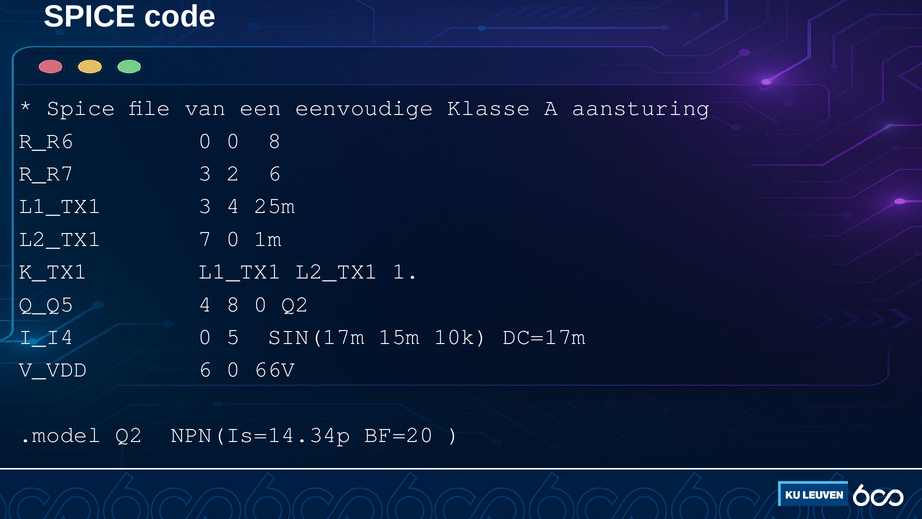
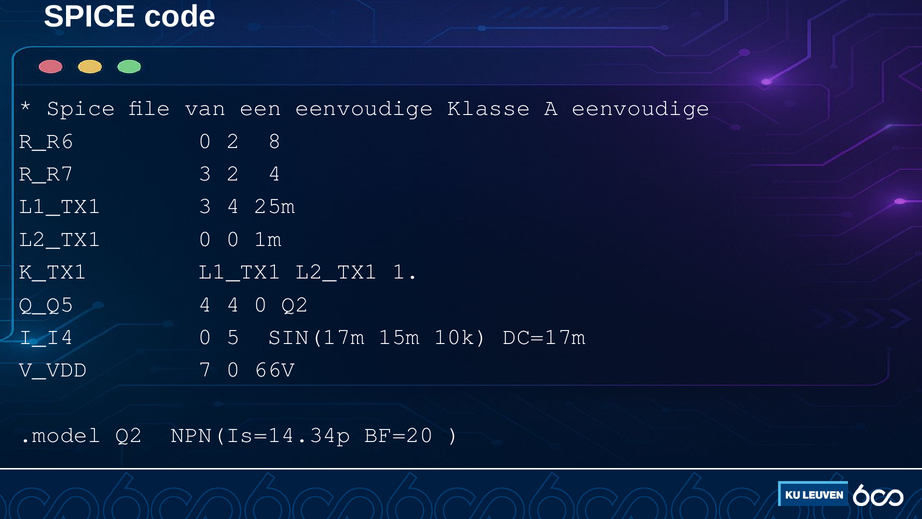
A aansturing: aansturing -> eenvoudige
0 0: 0 -> 2
2 6: 6 -> 4
L2_TX1 7: 7 -> 0
4 8: 8 -> 4
V_VDD 6: 6 -> 7
